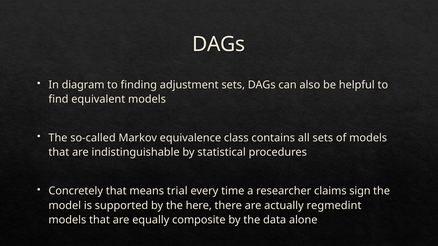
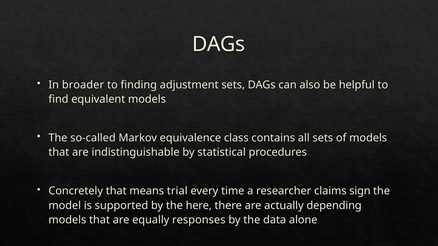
diagram: diagram -> broader
regmedint: regmedint -> depending
composite: composite -> responses
